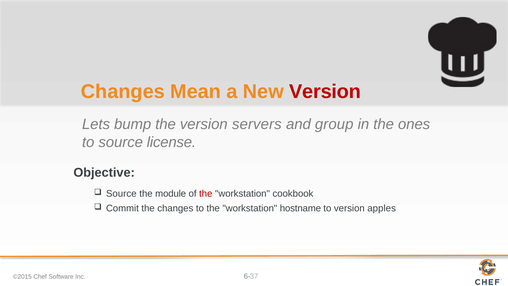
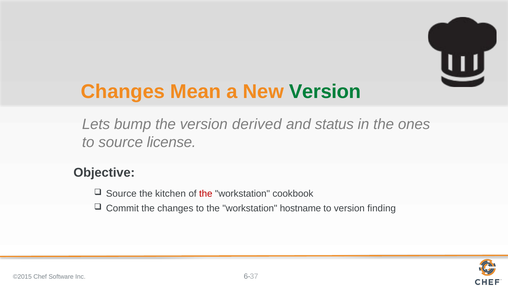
Version at (325, 91) colour: red -> green
servers: servers -> derived
group: group -> status
module: module -> kitchen
apples: apples -> finding
